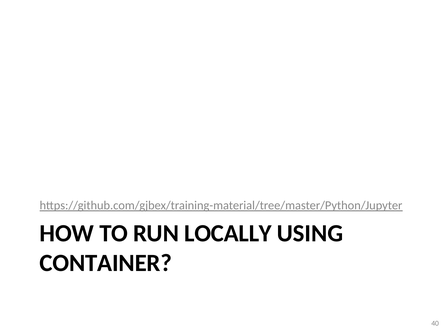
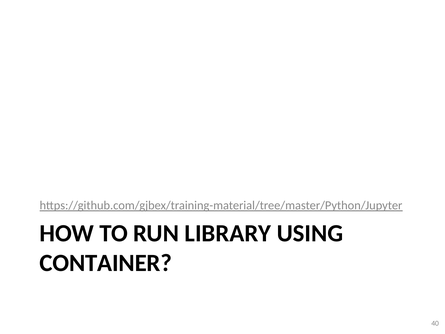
LOCALLY: LOCALLY -> LIBRARY
